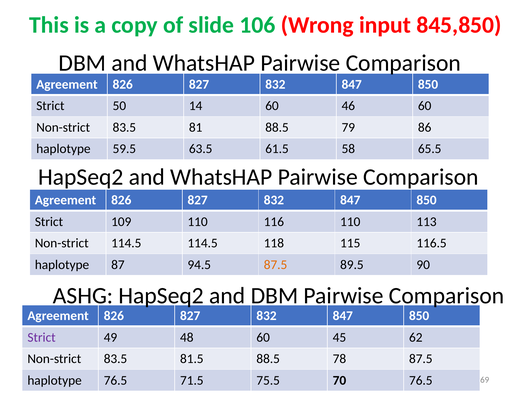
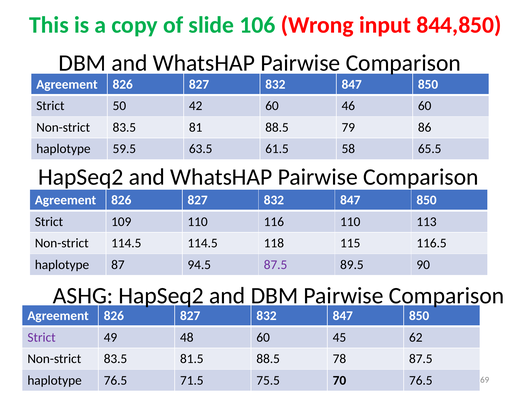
845,850: 845,850 -> 844,850
14: 14 -> 42
87.5 at (276, 265) colour: orange -> purple
